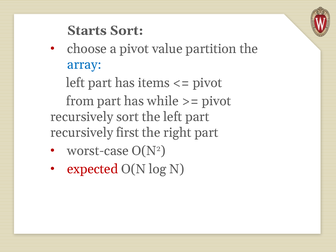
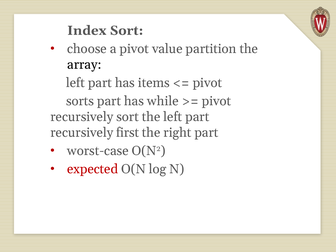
Starts: Starts -> Index
array colour: blue -> black
from: from -> sorts
